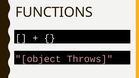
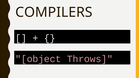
FUNCTIONS: FUNCTIONS -> COMPILERS
